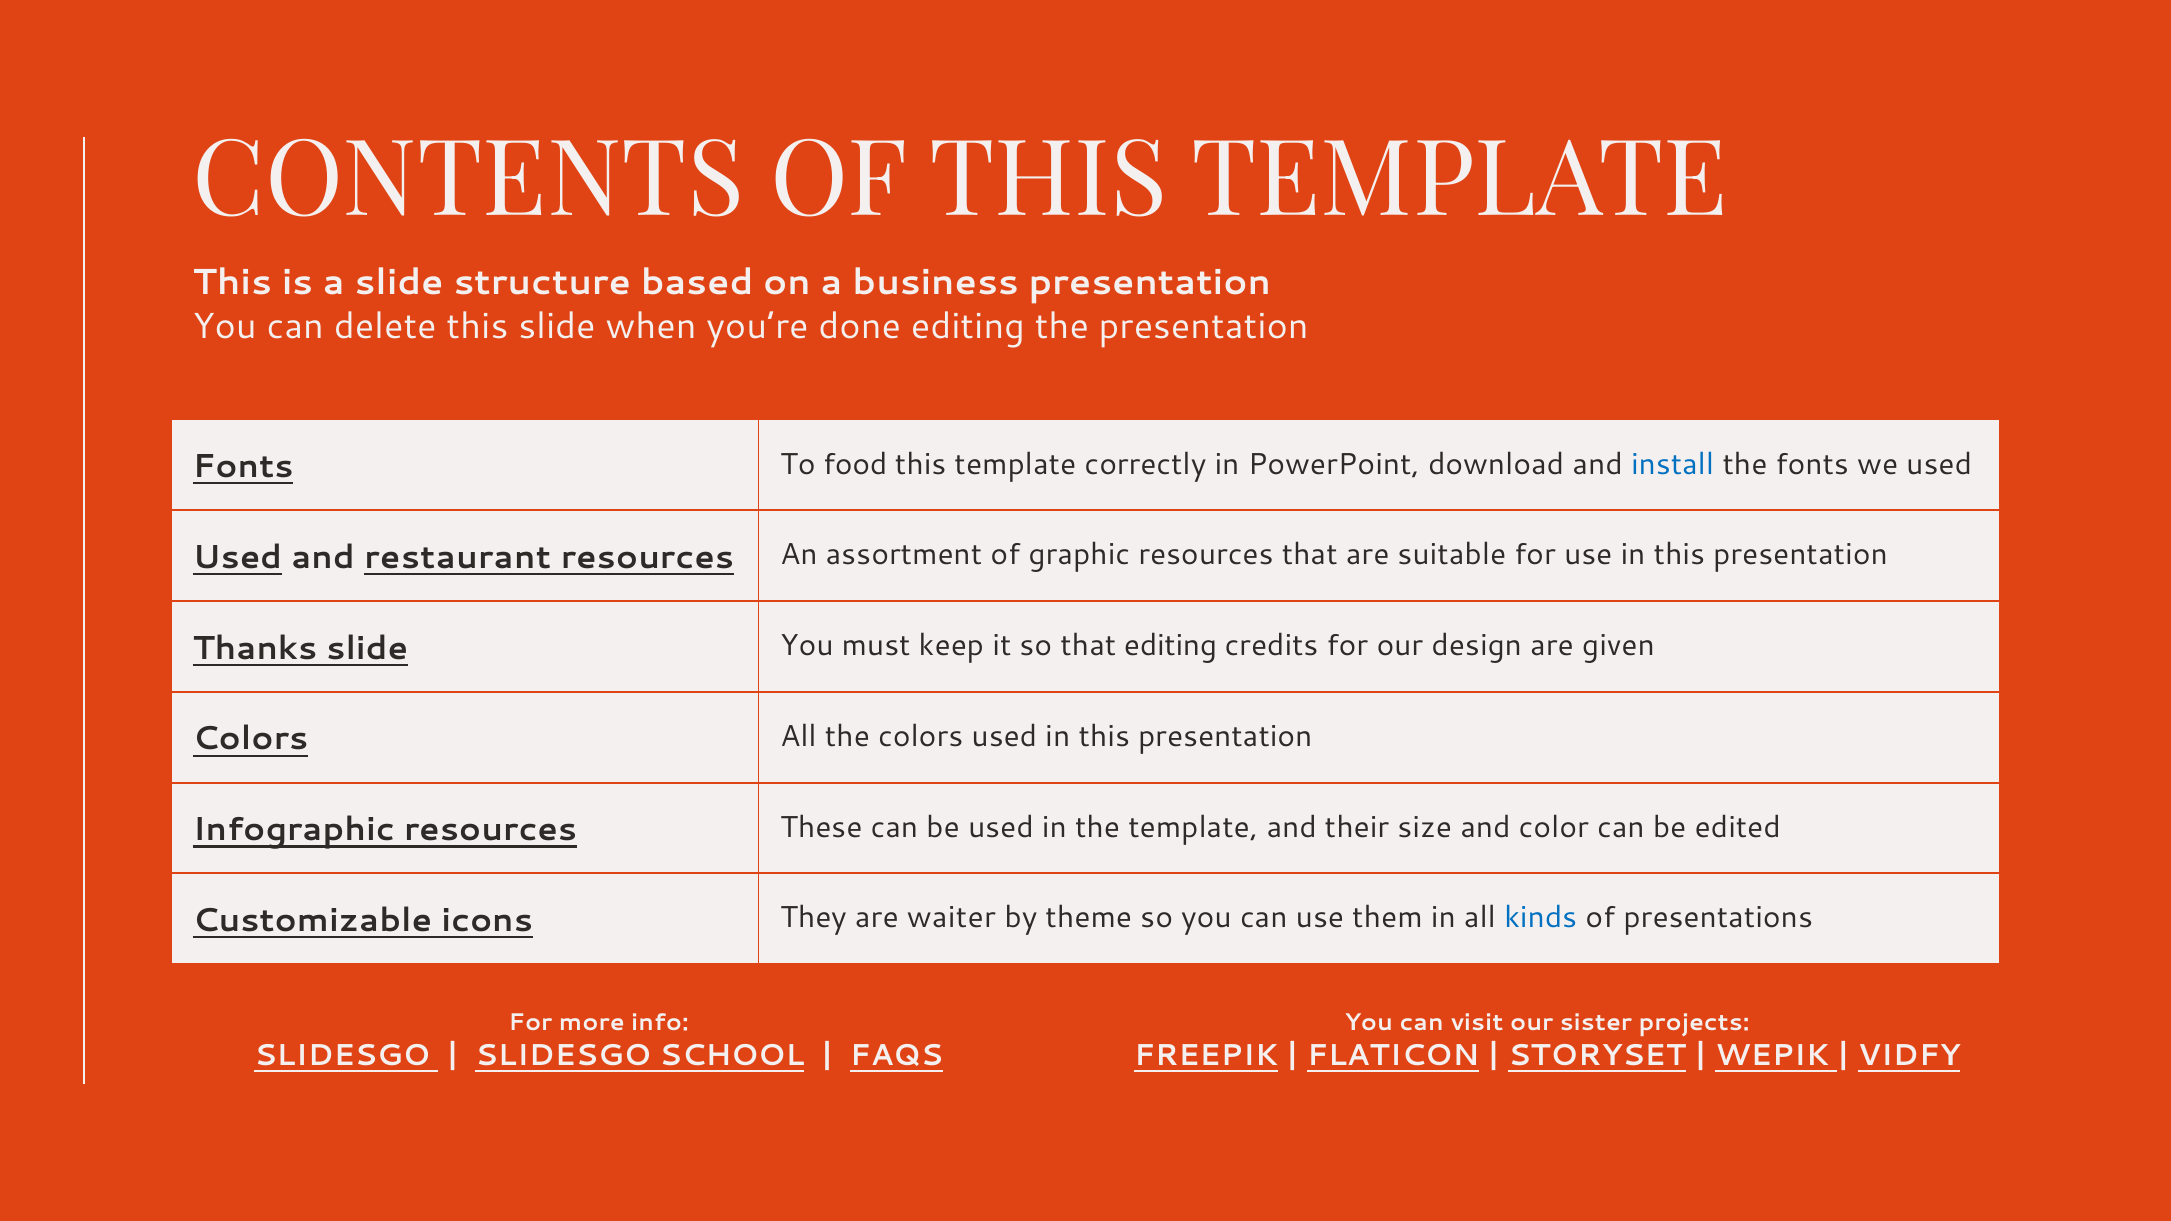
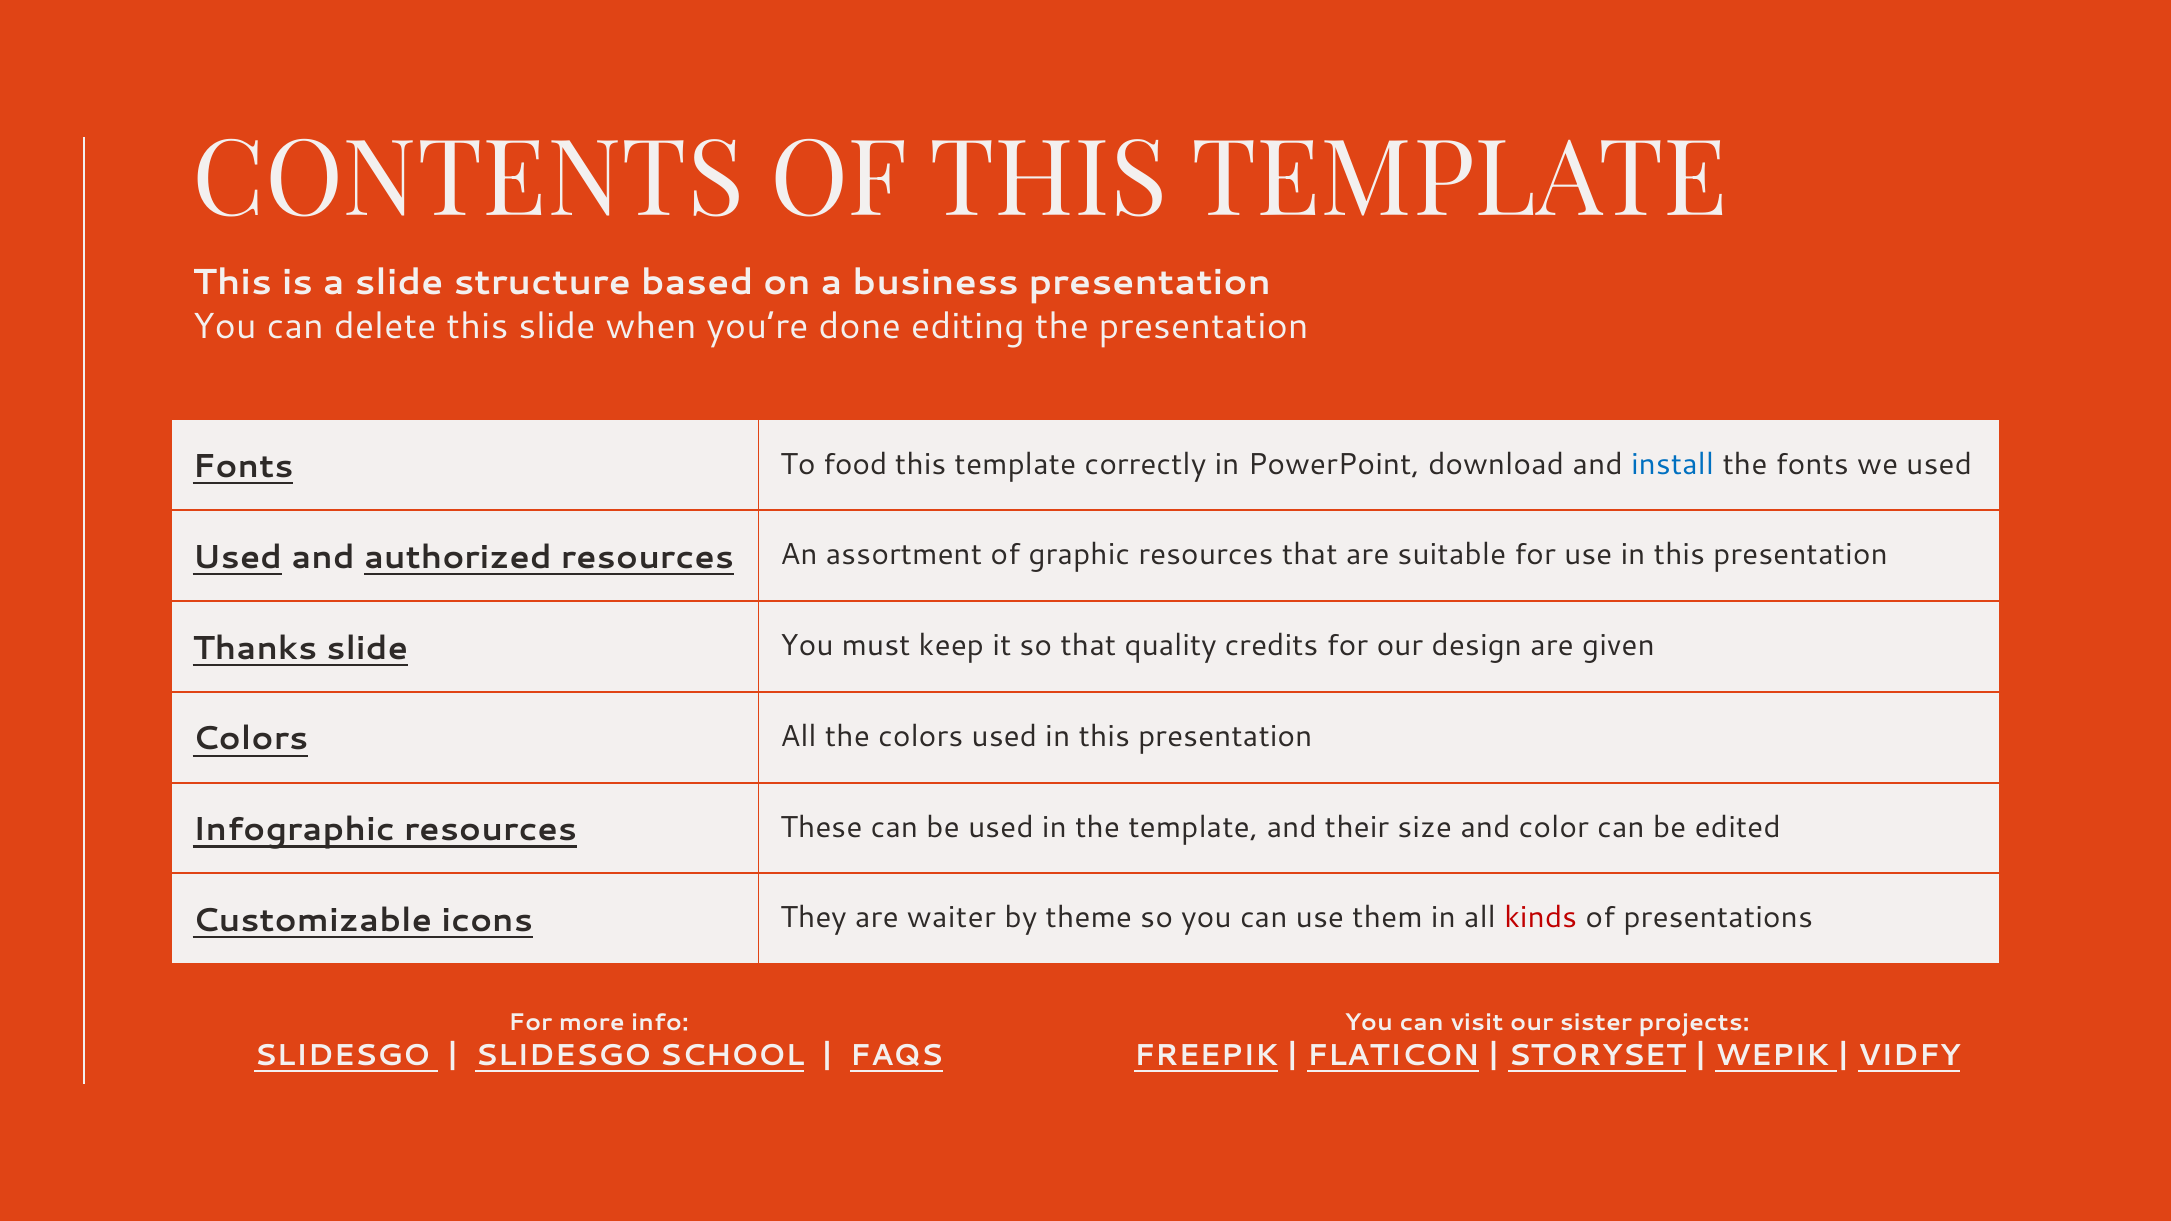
restaurant: restaurant -> authorized
that editing: editing -> quality
kinds colour: blue -> red
